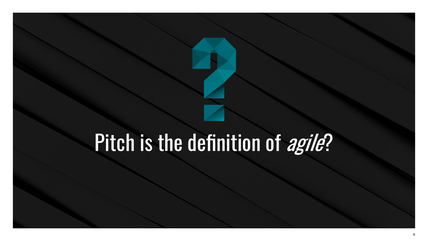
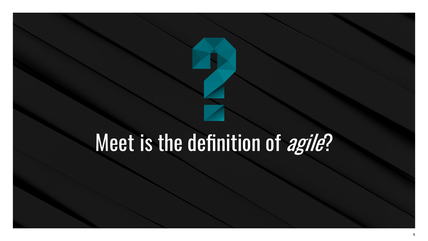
Pitch: Pitch -> Meet
